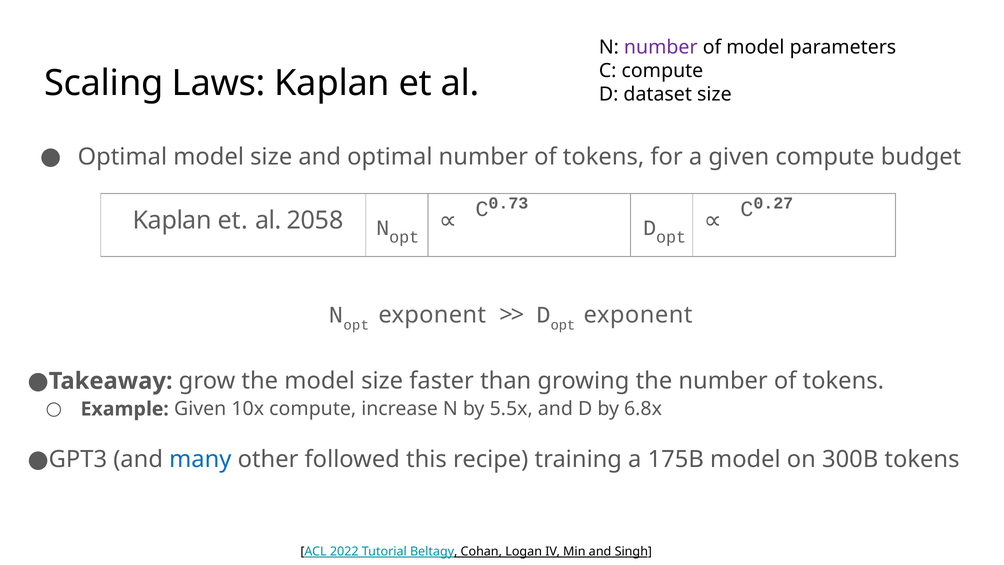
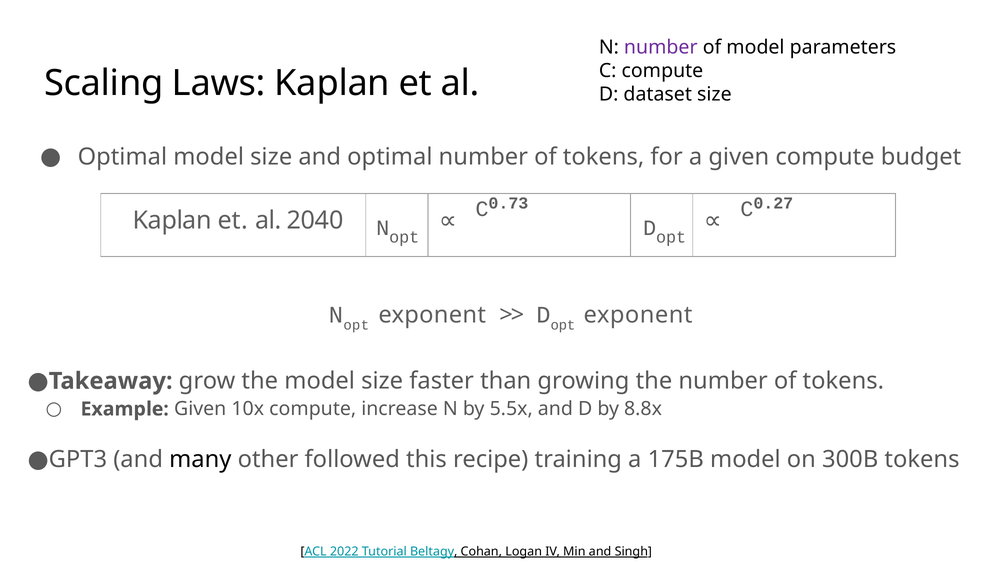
2058: 2058 -> 2040
6.8x: 6.8x -> 8.8x
many colour: blue -> black
